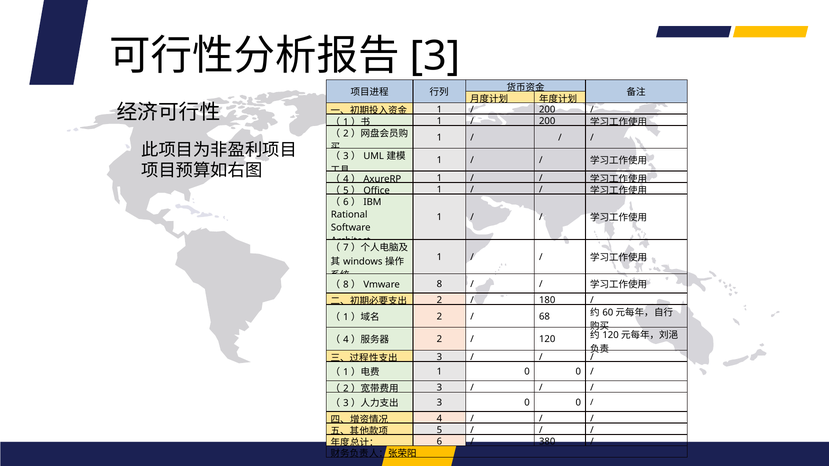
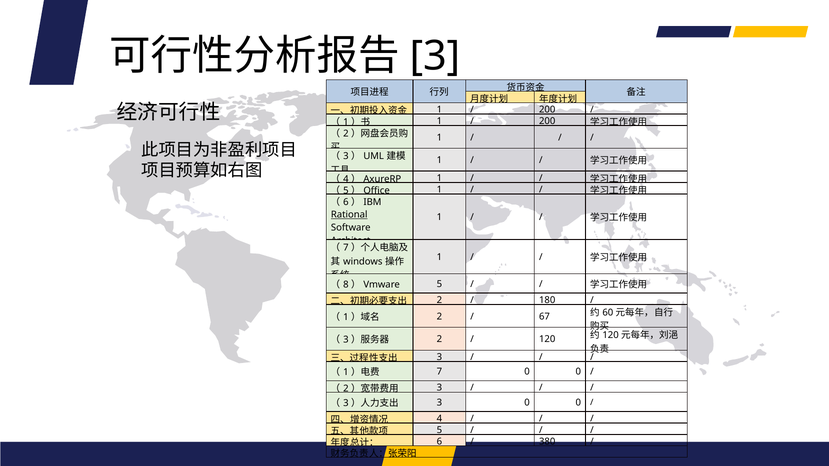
Rational underline: none -> present
8 at (439, 284): 8 -> 5
68: 68 -> 67
4 at (346, 340): 4 -> 3
1 at (439, 372): 1 -> 7
